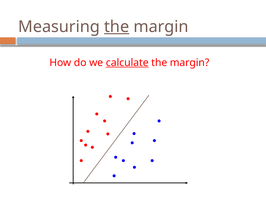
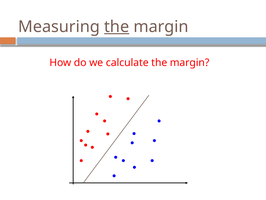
calculate underline: present -> none
